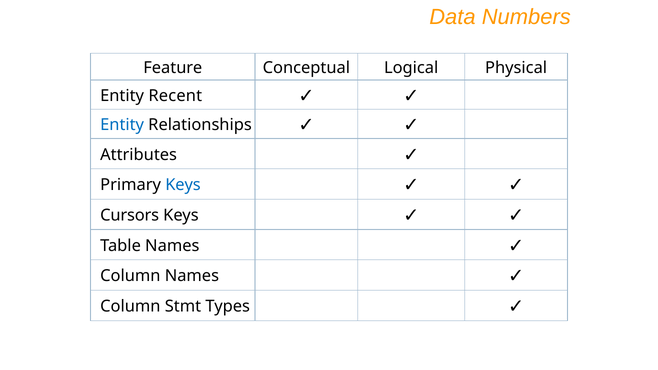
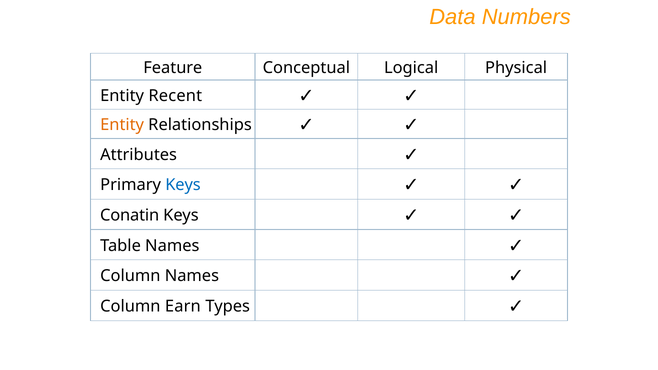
Entity at (122, 125) colour: blue -> orange
Cursors: Cursors -> Conatin
Stmt: Stmt -> Earn
